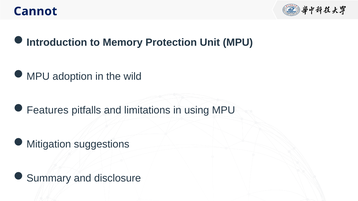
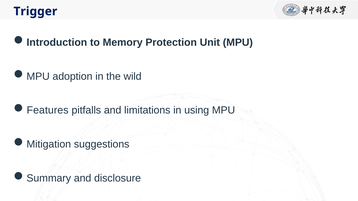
Cannot: Cannot -> Trigger
